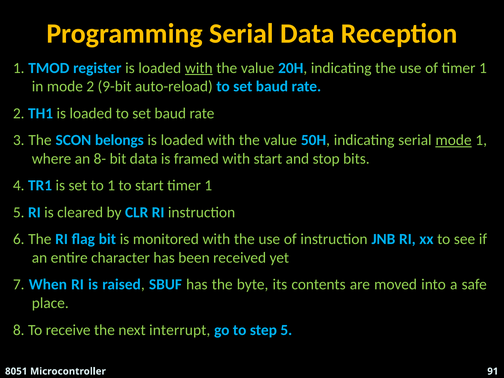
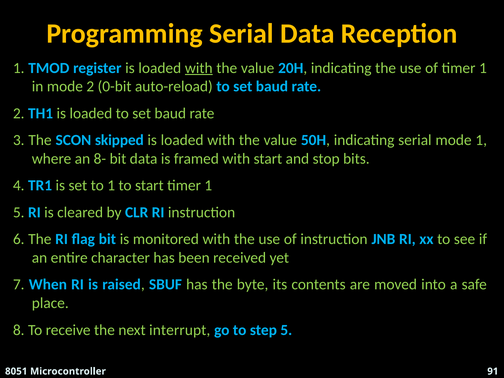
9-bit: 9-bit -> 0-bit
belongs: belongs -> skipped
mode at (454, 140) underline: present -> none
